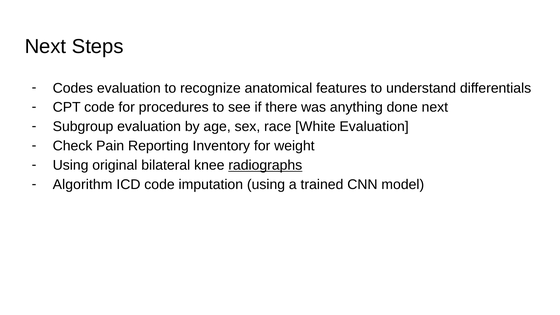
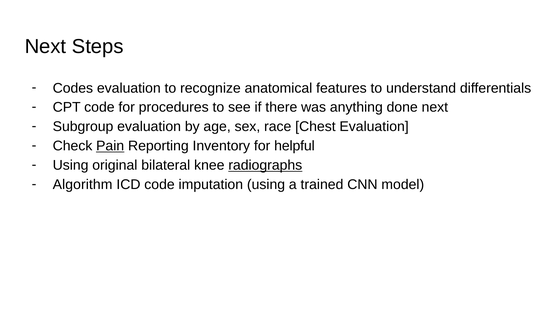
White: White -> Chest
Pain underline: none -> present
weight: weight -> helpful
